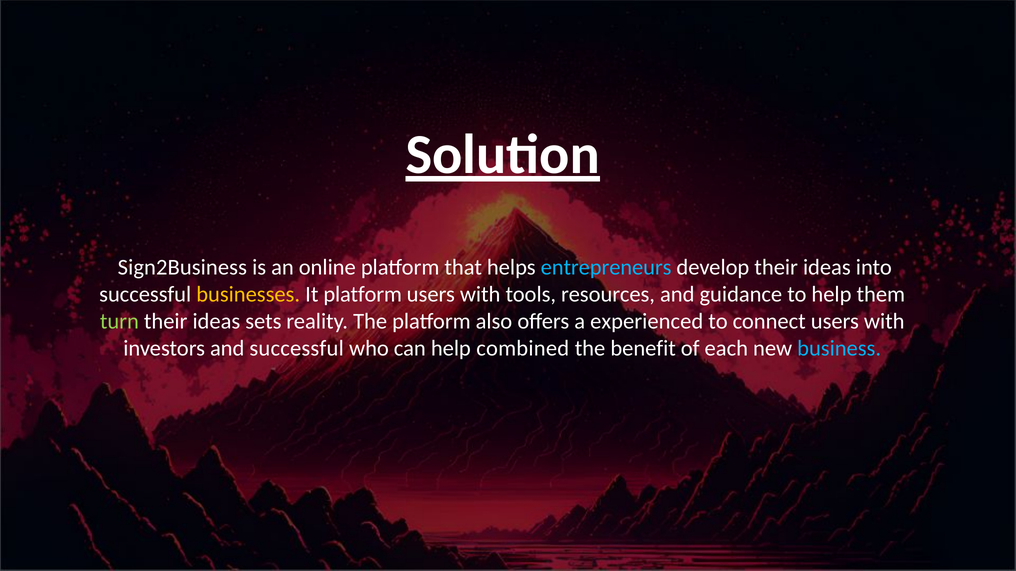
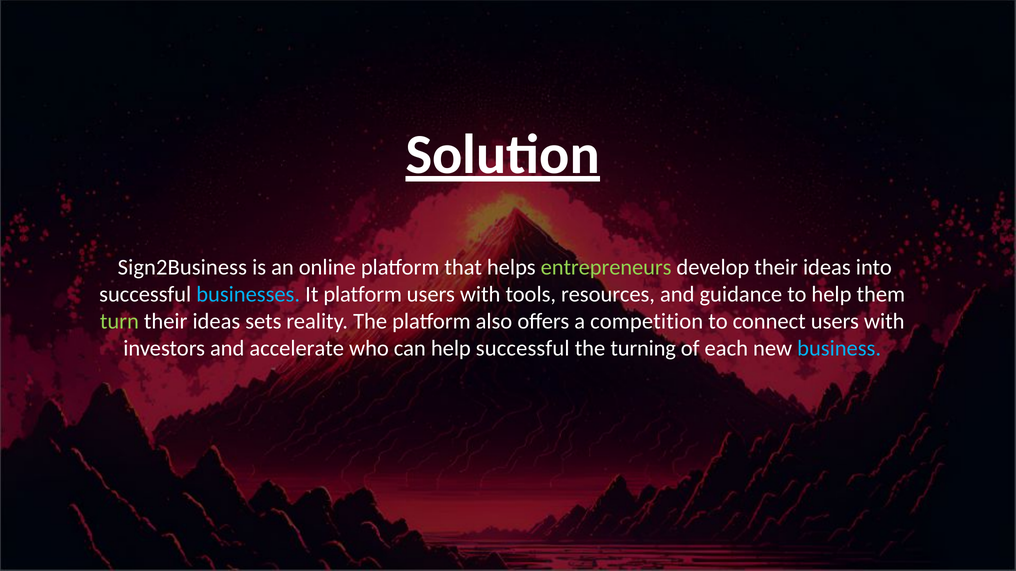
entrepreneurs colour: light blue -> light green
businesses colour: yellow -> light blue
experienced: experienced -> competition
and successful: successful -> accelerate
help combined: combined -> successful
benefit: benefit -> turning
